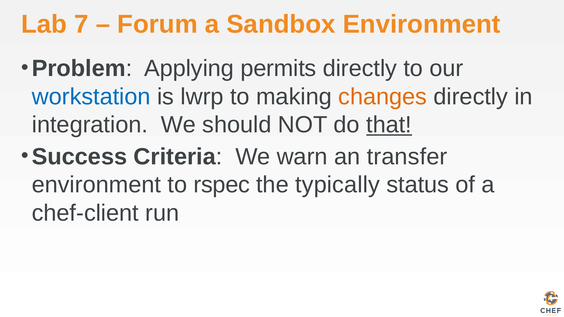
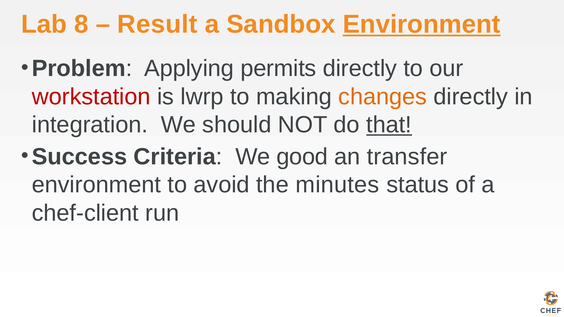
7: 7 -> 8
Forum: Forum -> Result
Environment at (422, 24) underline: none -> present
workstation colour: blue -> red
warn: warn -> good
rspec: rspec -> avoid
typically: typically -> minutes
